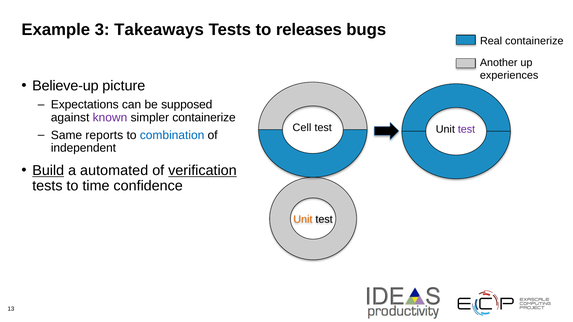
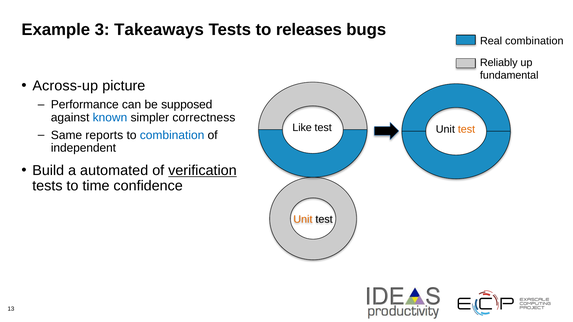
Real containerize: containerize -> combination
Another: Another -> Reliably
experiences: experiences -> fundamental
Believe-up: Believe-up -> Across-up
Expectations: Expectations -> Performance
known colour: purple -> blue
simpler containerize: containerize -> correctness
Cell: Cell -> Like
test at (466, 129) colour: purple -> orange
Build underline: present -> none
